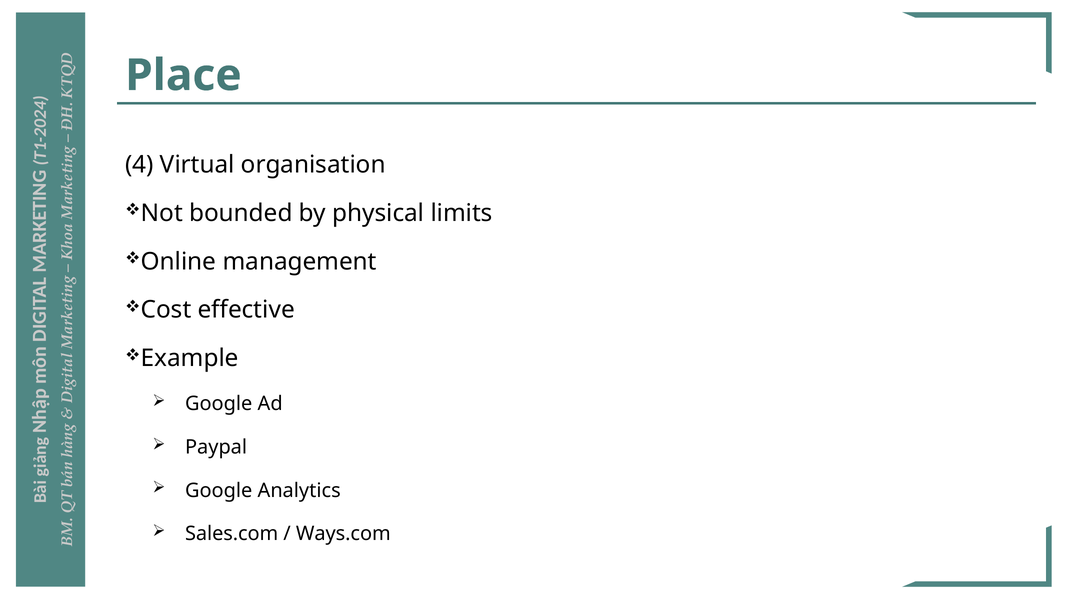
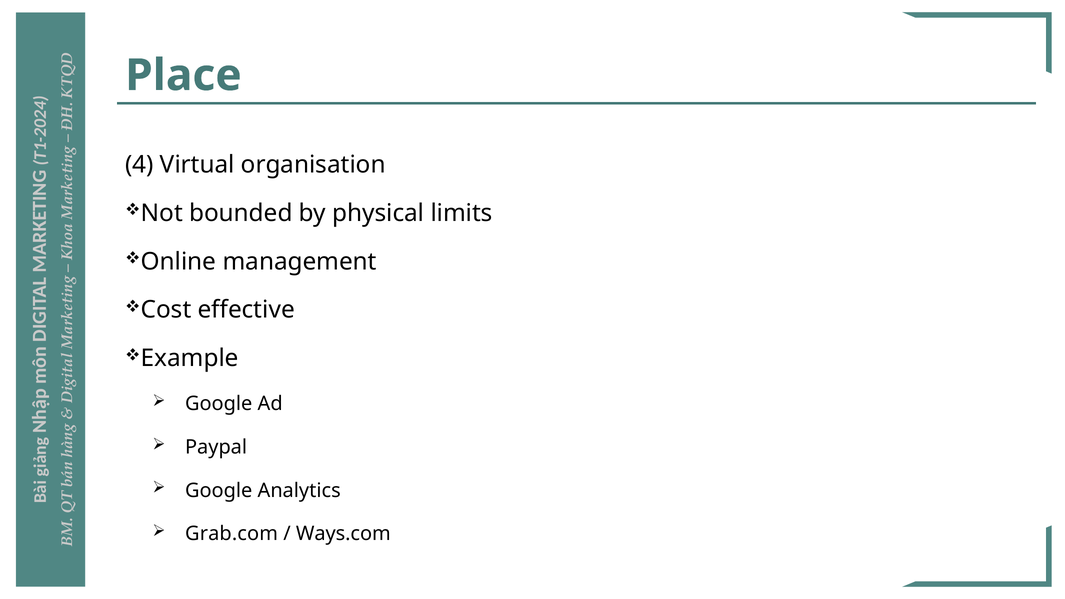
Sales.com: Sales.com -> Grab.com
